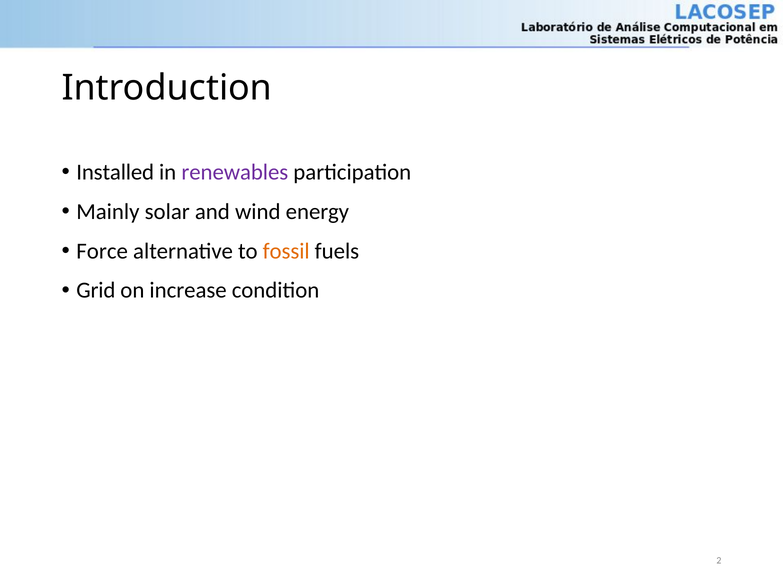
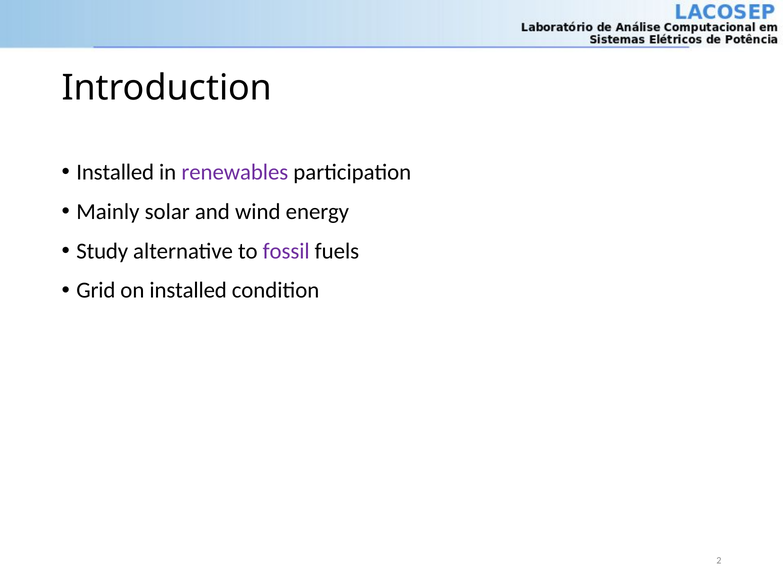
Force: Force -> Study
fossil colour: orange -> purple
on increase: increase -> installed
